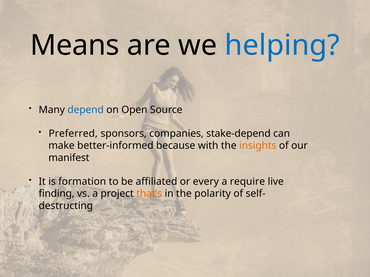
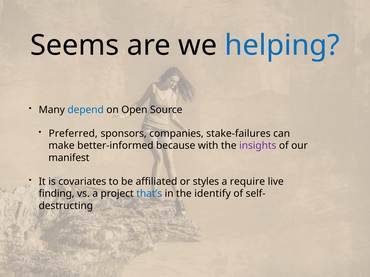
Means: Means -> Seems
stake-depend: stake-depend -> stake-failures
insights colour: orange -> purple
formation: formation -> covariates
every: every -> styles
that’s colour: orange -> blue
polarity: polarity -> identify
